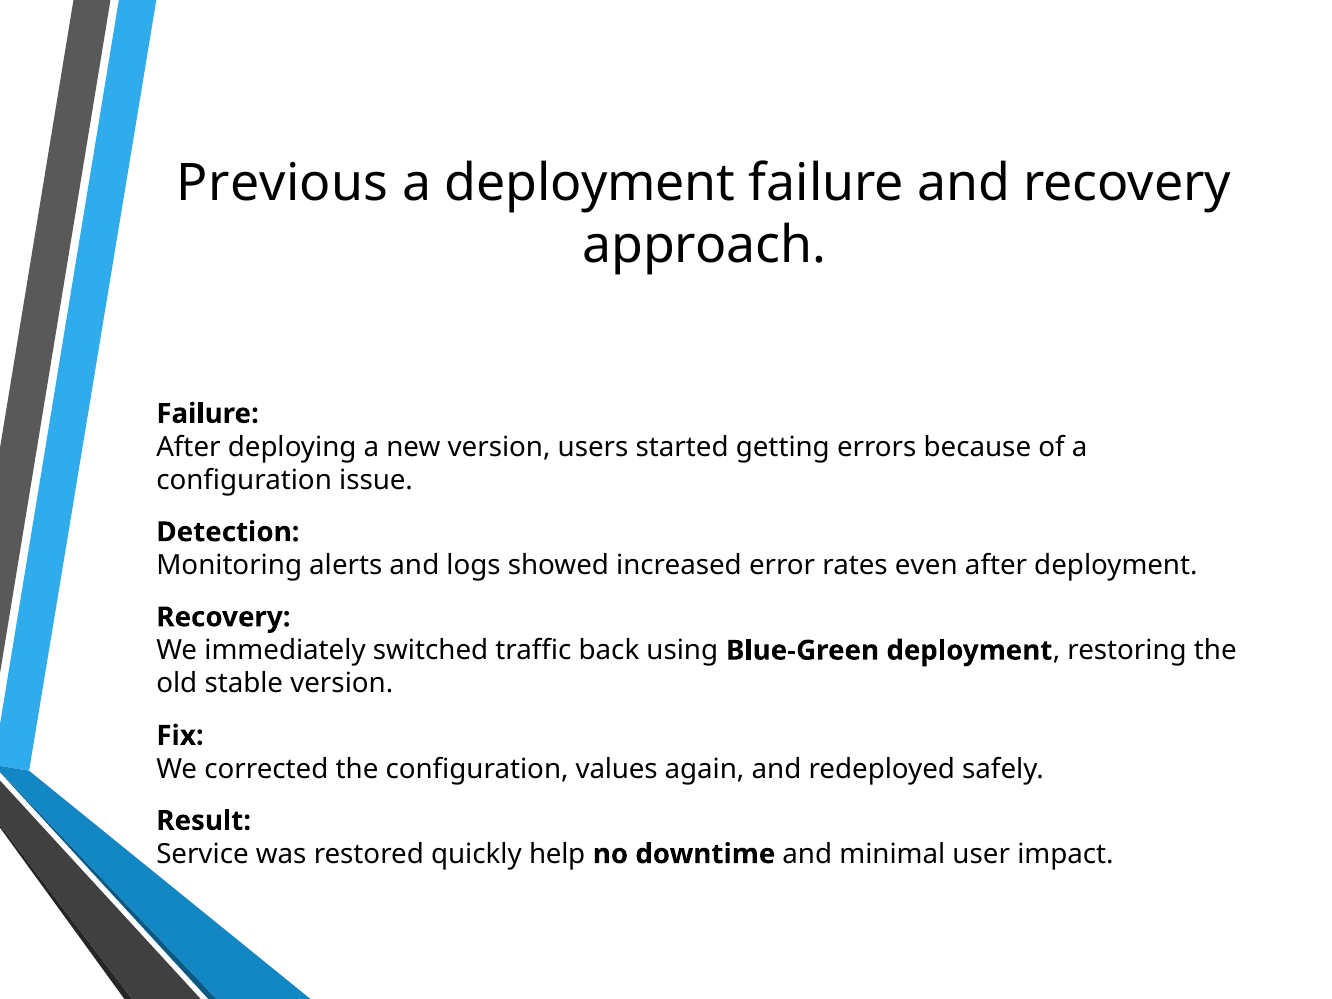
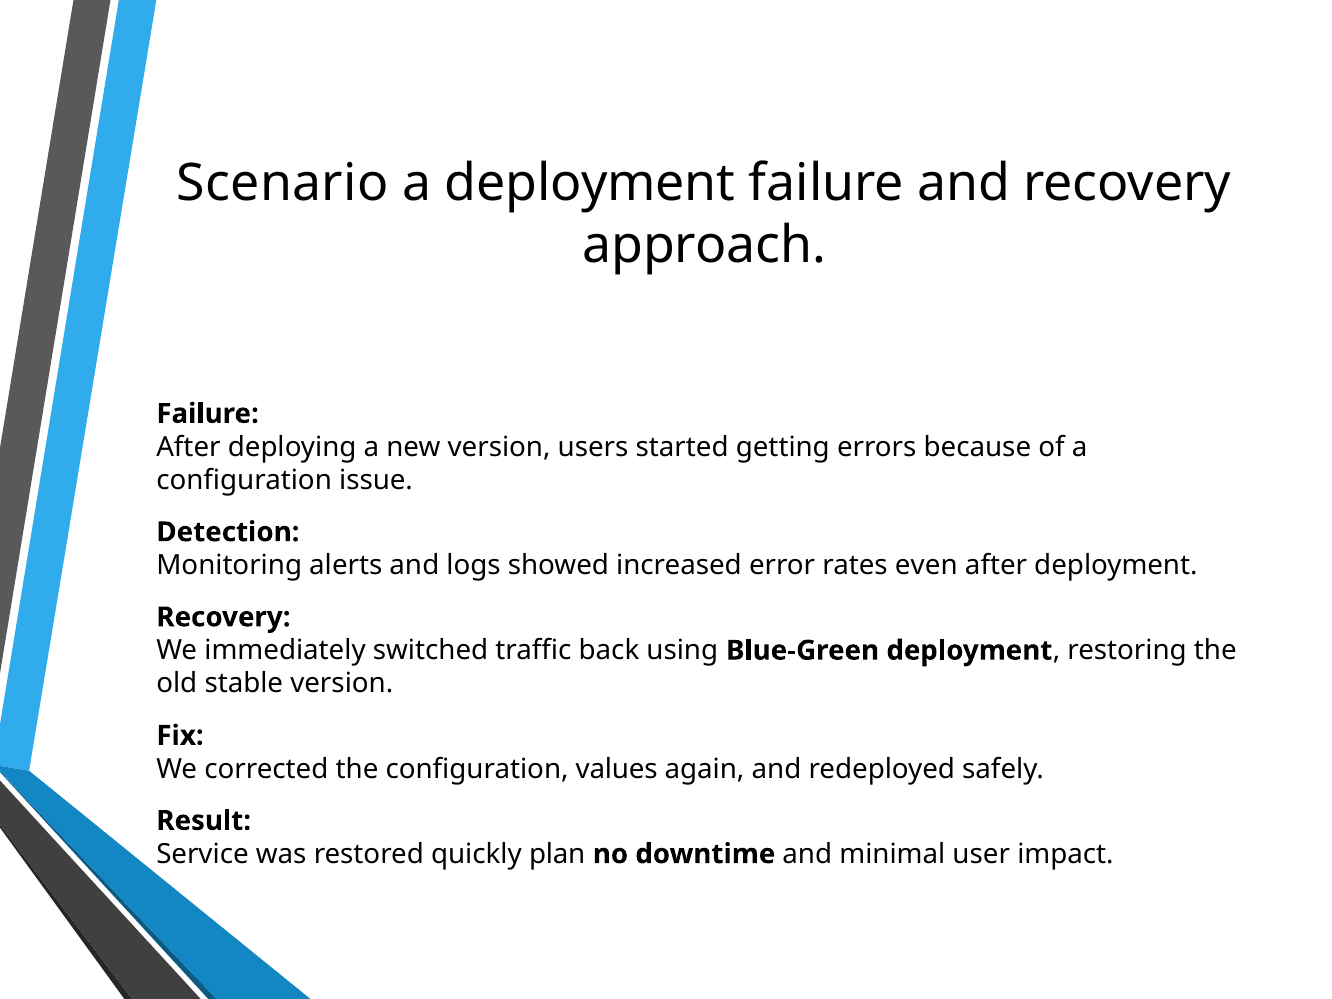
Previous: Previous -> Scenario
help: help -> plan
